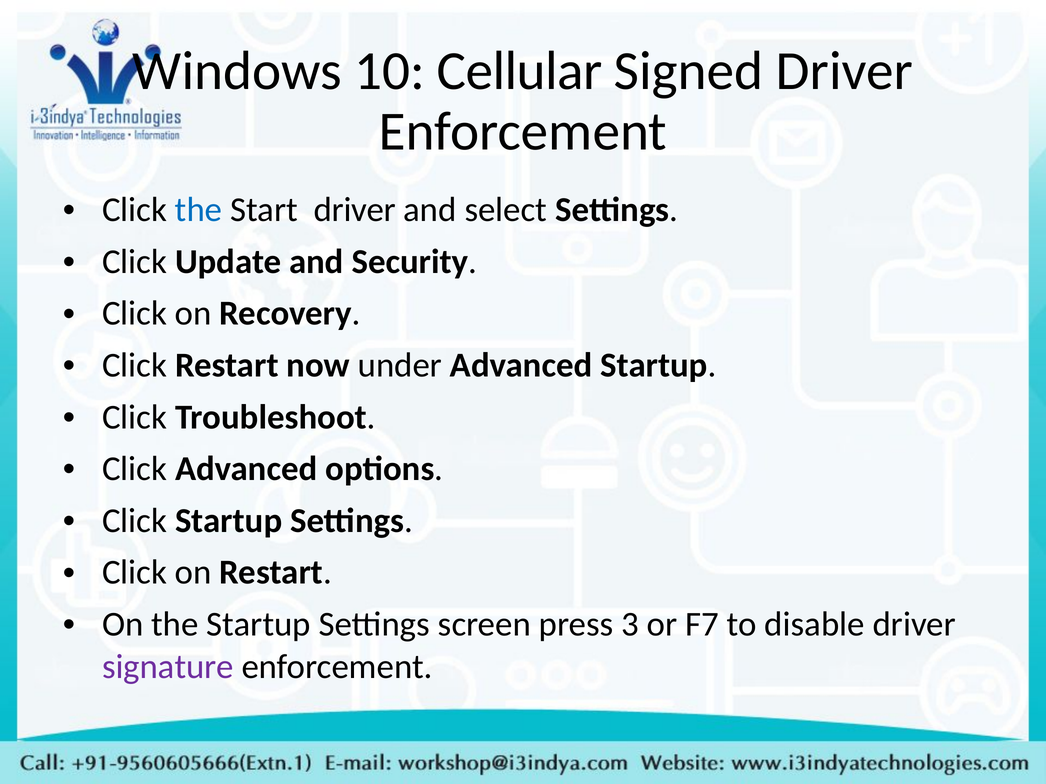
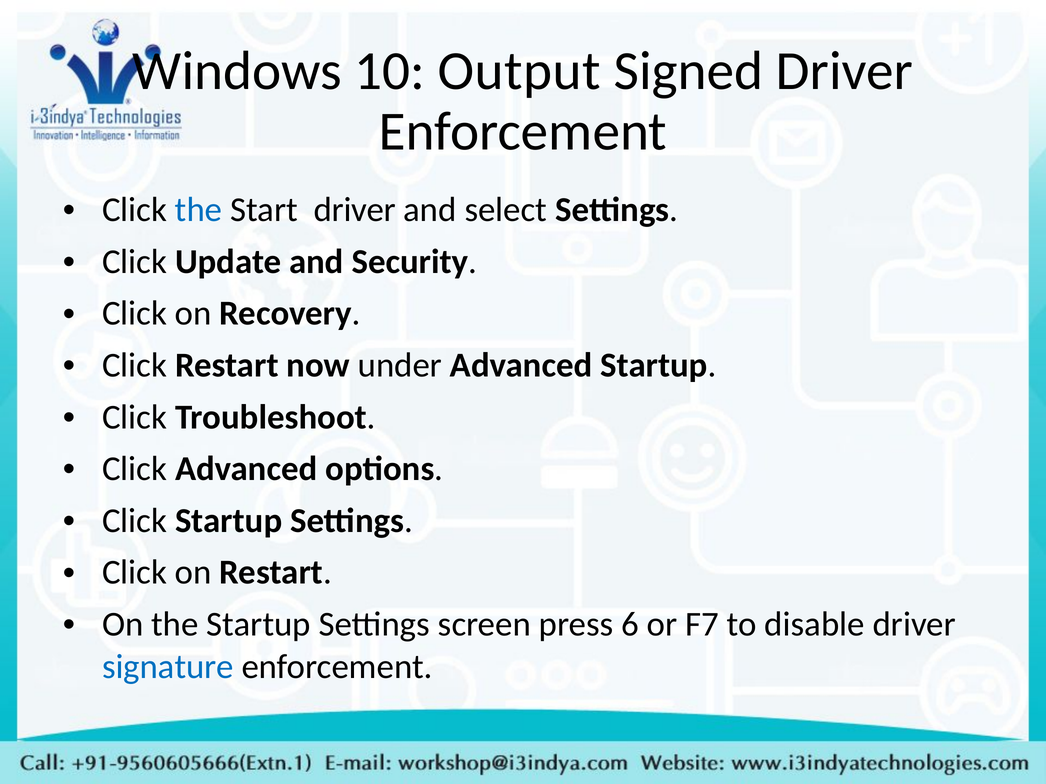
Cellular: Cellular -> Output
3: 3 -> 6
signature colour: purple -> blue
